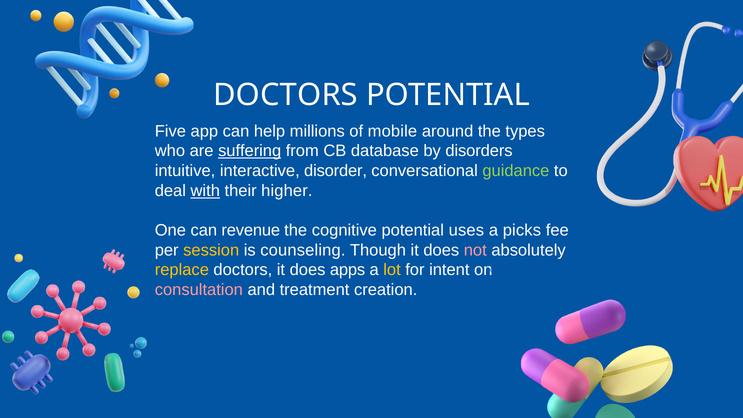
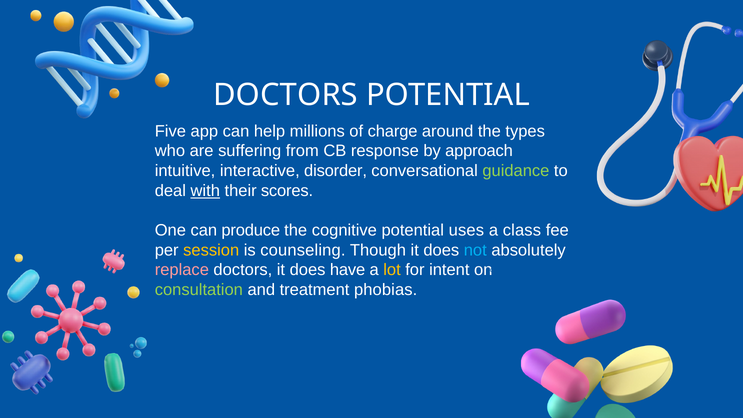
mobile: mobile -> charge
suffering underline: present -> none
database: database -> response
disorders: disorders -> approach
higher: higher -> scores
revenue: revenue -> produce
picks: picks -> class
not colour: pink -> light blue
replace colour: yellow -> pink
apps: apps -> have
consultation colour: pink -> light green
creation: creation -> phobias
